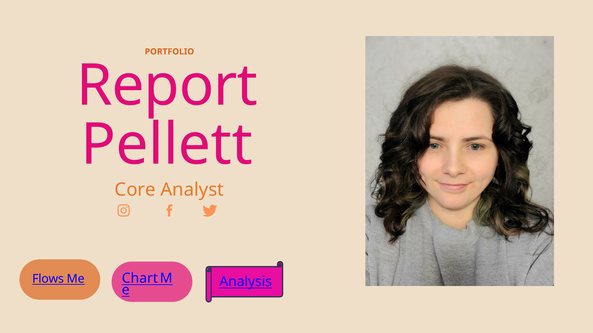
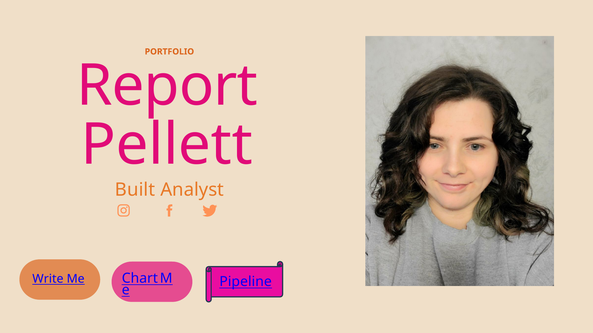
Core: Core -> Built
Flows: Flows -> Write
Analysis: Analysis -> Pipeline
